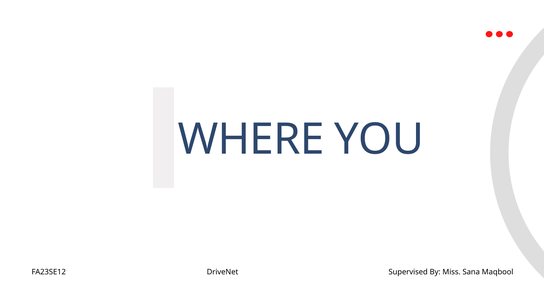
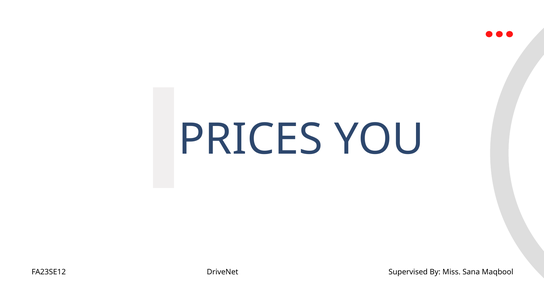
WHERE: WHERE -> PRICES
